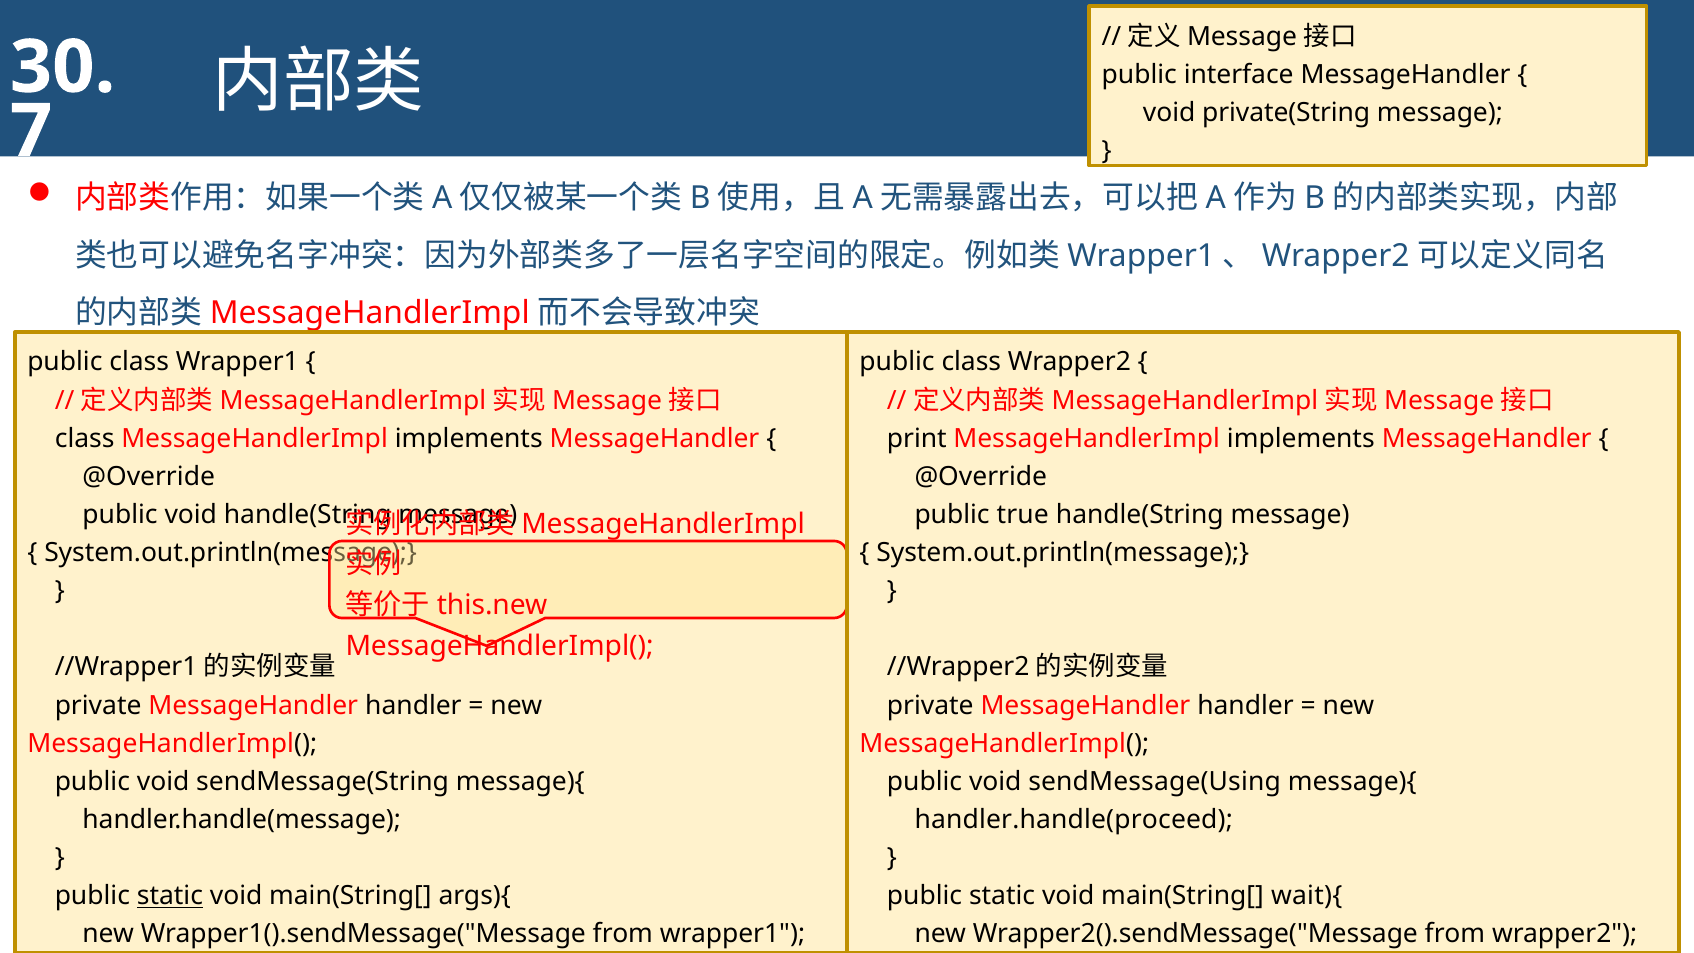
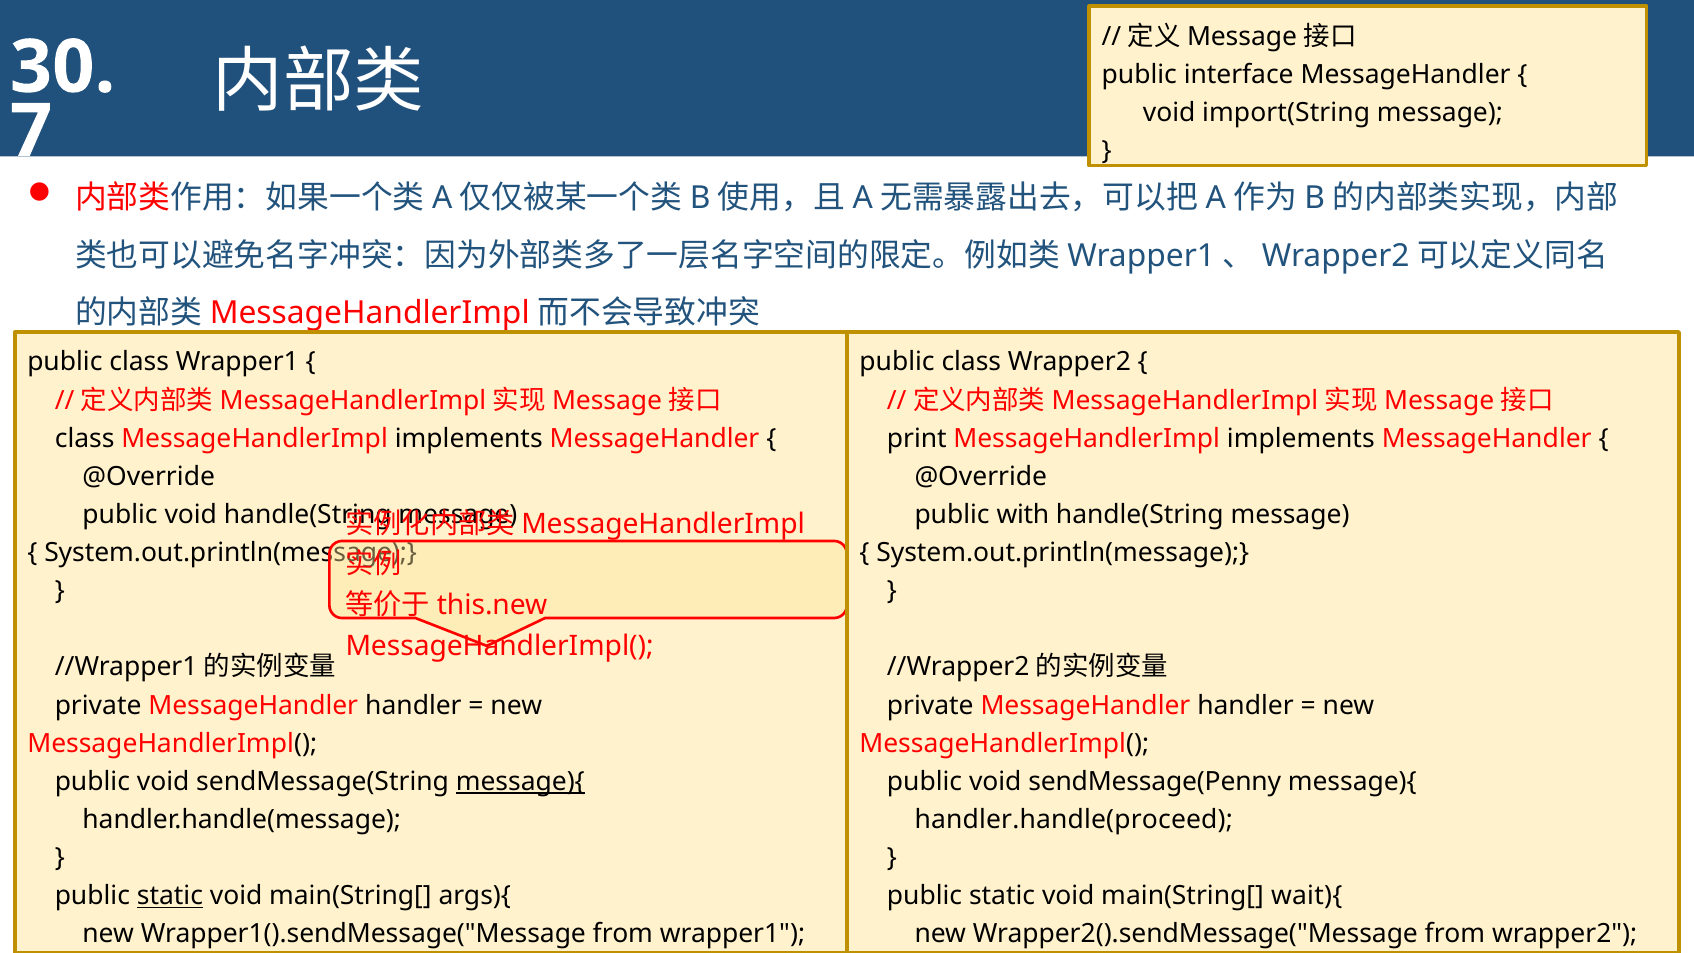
private(String: private(String -> import(String
true: true -> with
message){ at (520, 781) underline: none -> present
sendMessage(Using: sendMessage(Using -> sendMessage(Penny
